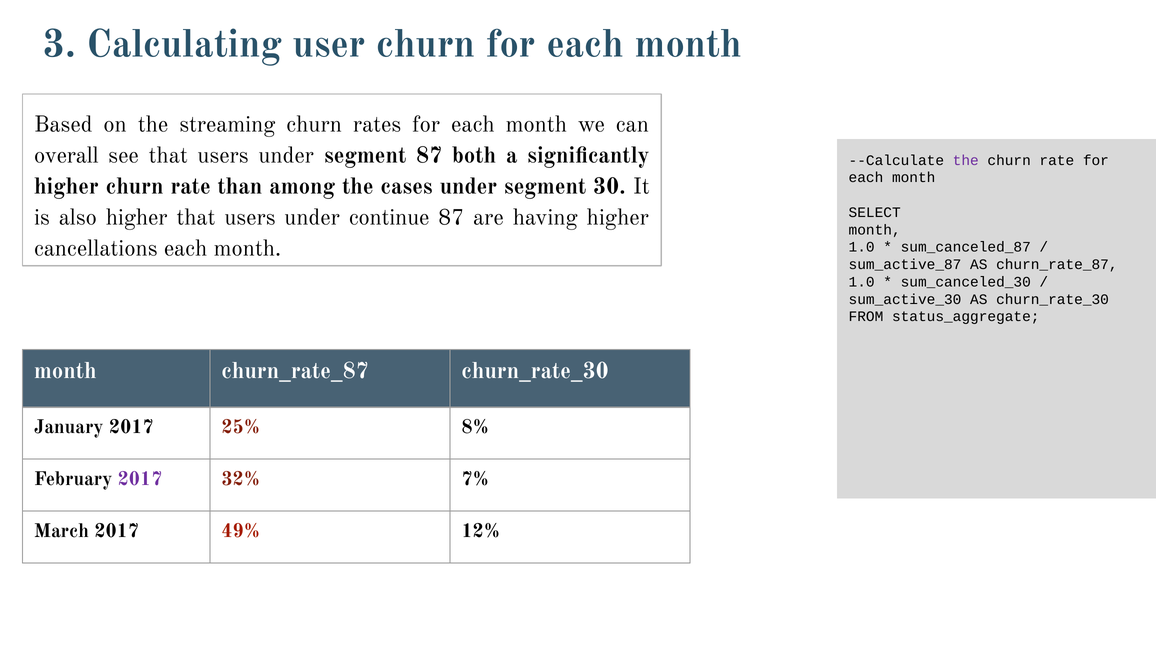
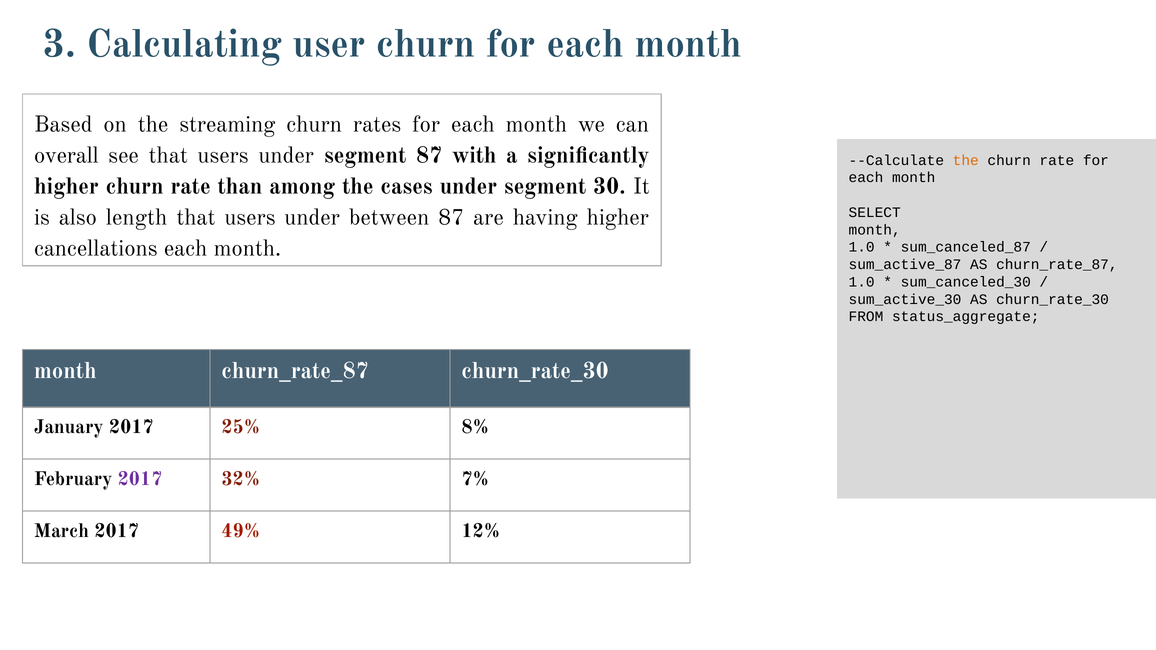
both: both -> with
the at (966, 160) colour: purple -> orange
also higher: higher -> length
continue: continue -> between
